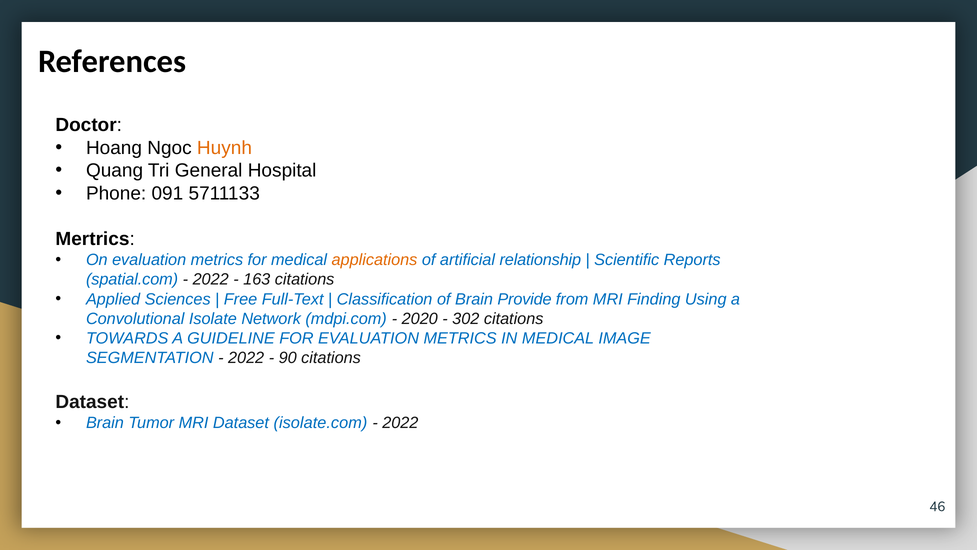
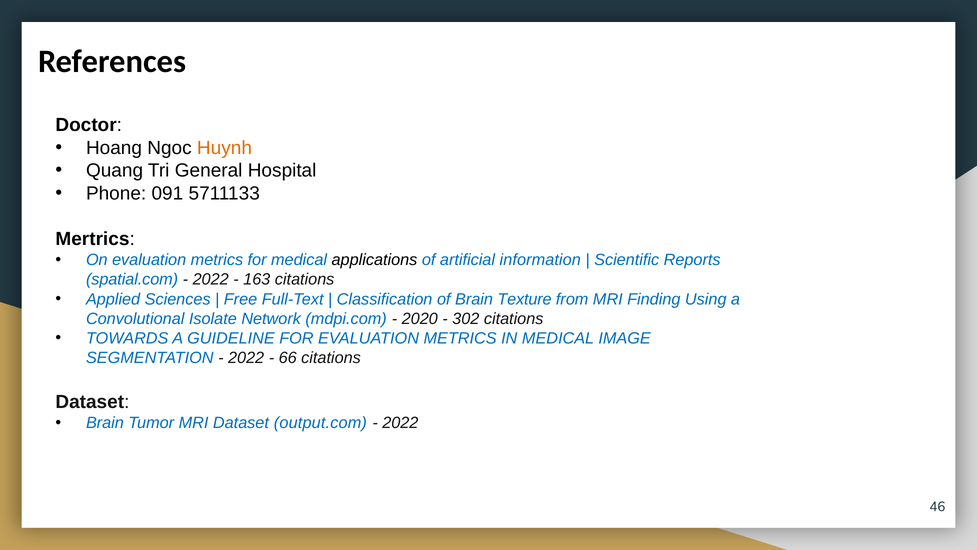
applications colour: orange -> black
relationship: relationship -> information
Provide: Provide -> Texture
90: 90 -> 66
isolate.com: isolate.com -> output.com
